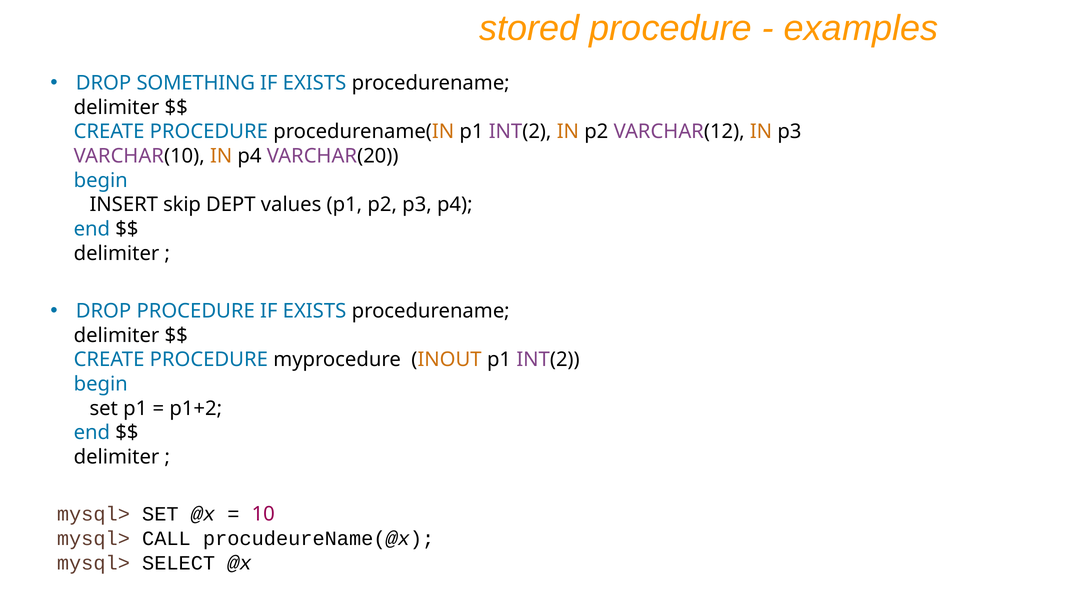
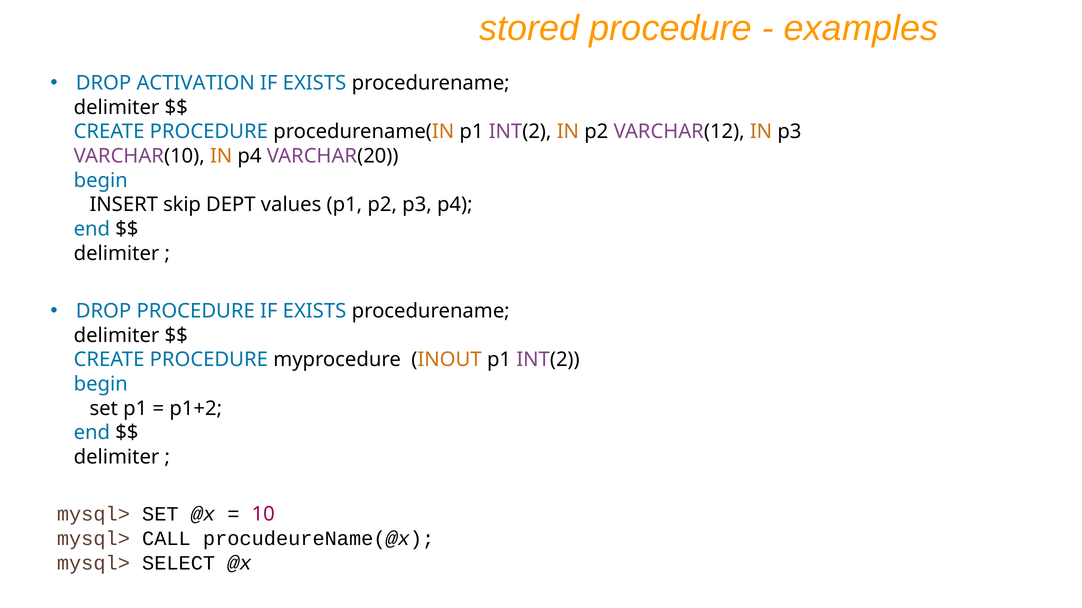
SOMETHING: SOMETHING -> ACTIVATION
